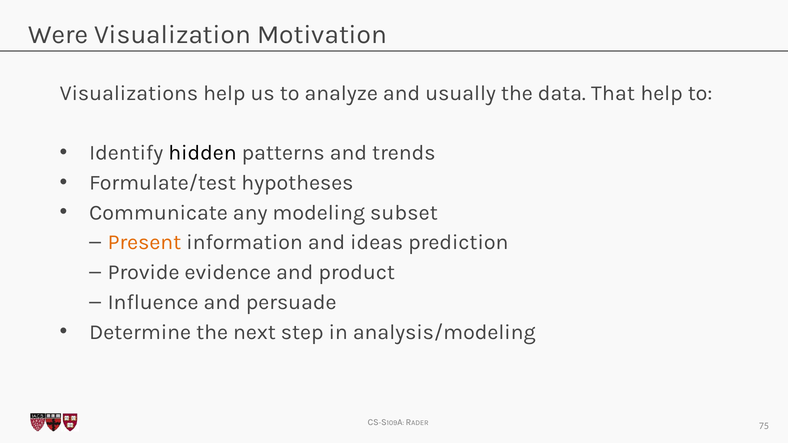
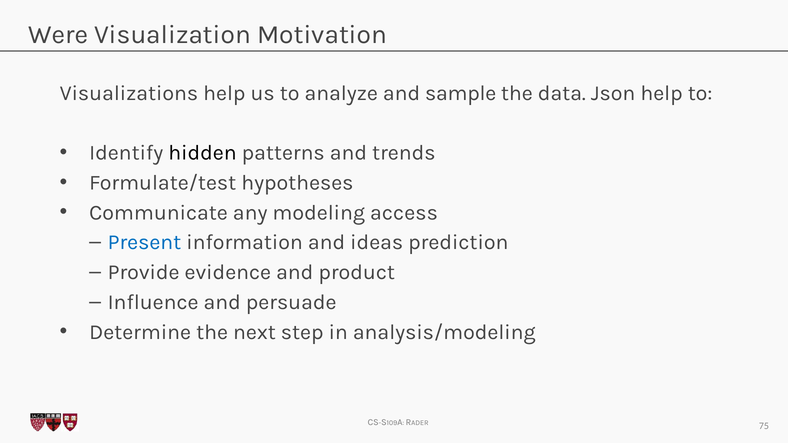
usually: usually -> sample
That: That -> Json
subset: subset -> access
Present colour: orange -> blue
